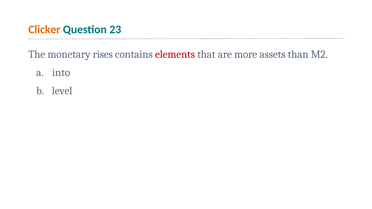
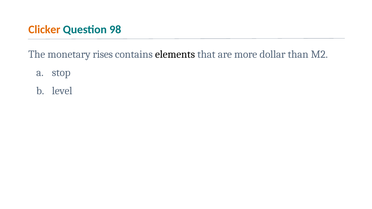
23: 23 -> 98
elements colour: red -> black
assets: assets -> dollar
into: into -> stop
